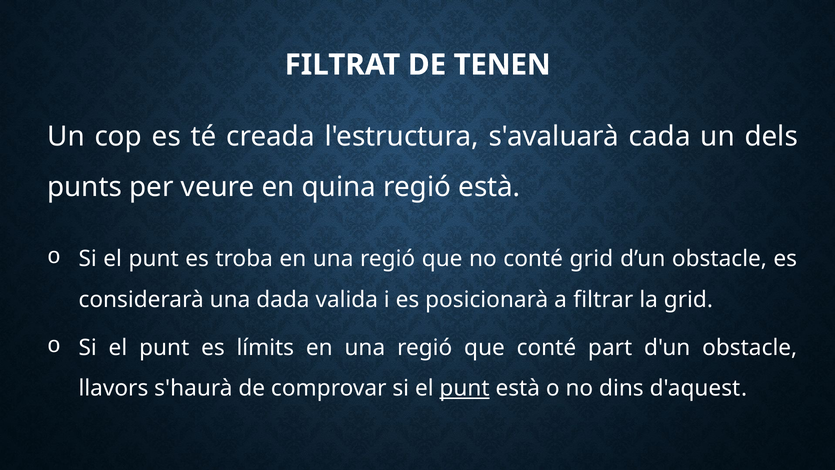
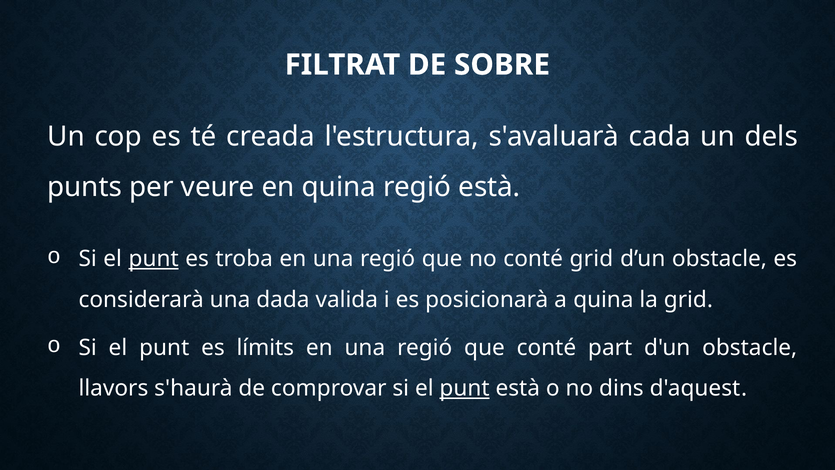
TENEN: TENEN -> SOBRE
punt at (154, 259) underline: none -> present
a filtrar: filtrar -> quina
